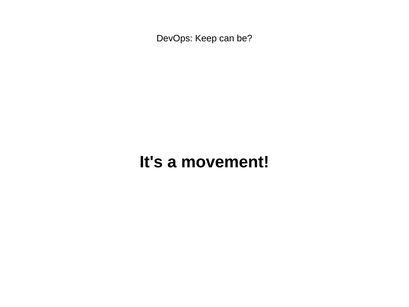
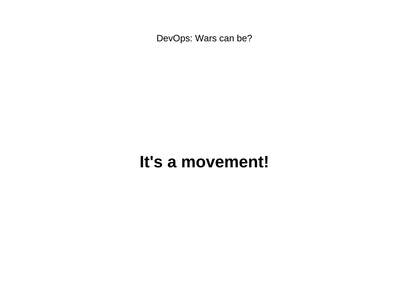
Keep: Keep -> Wars
